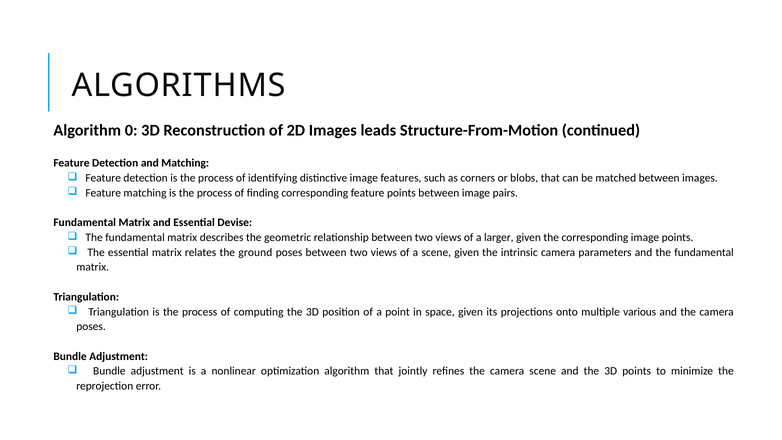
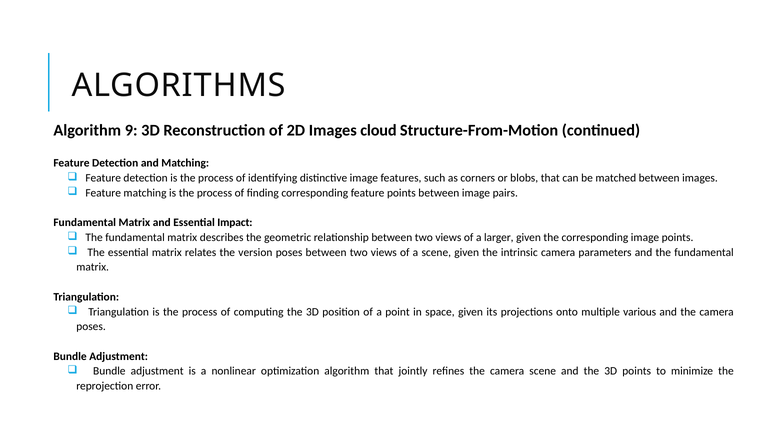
0: 0 -> 9
leads: leads -> cloud
Devise: Devise -> Impact
ground: ground -> version
